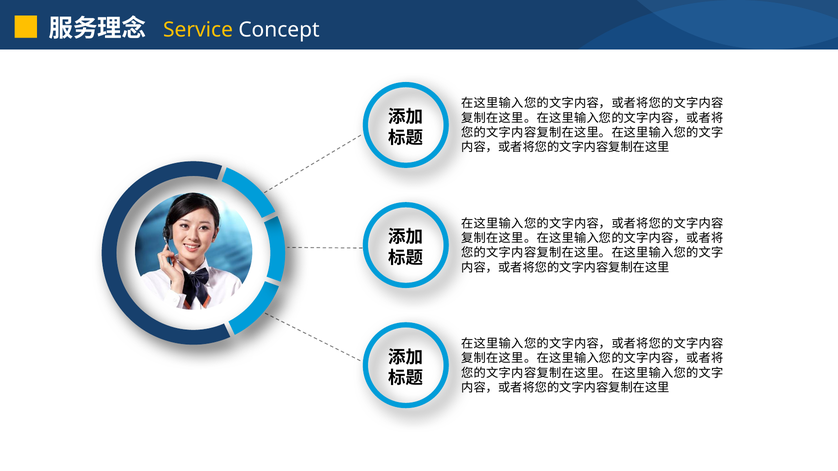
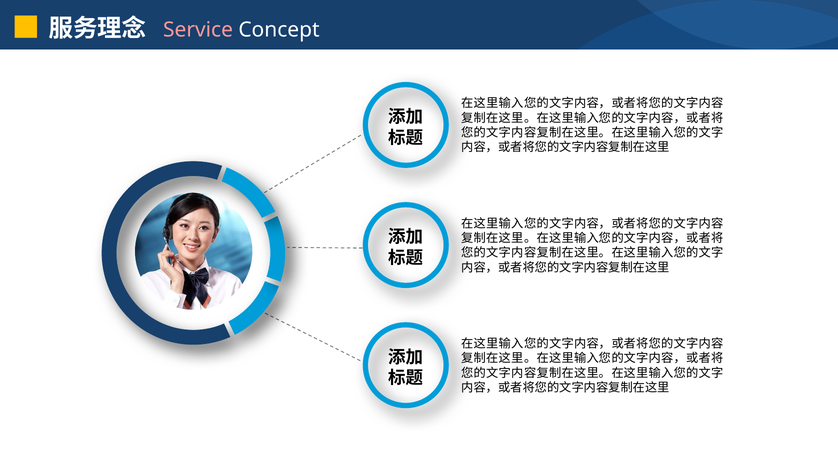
Service colour: yellow -> pink
